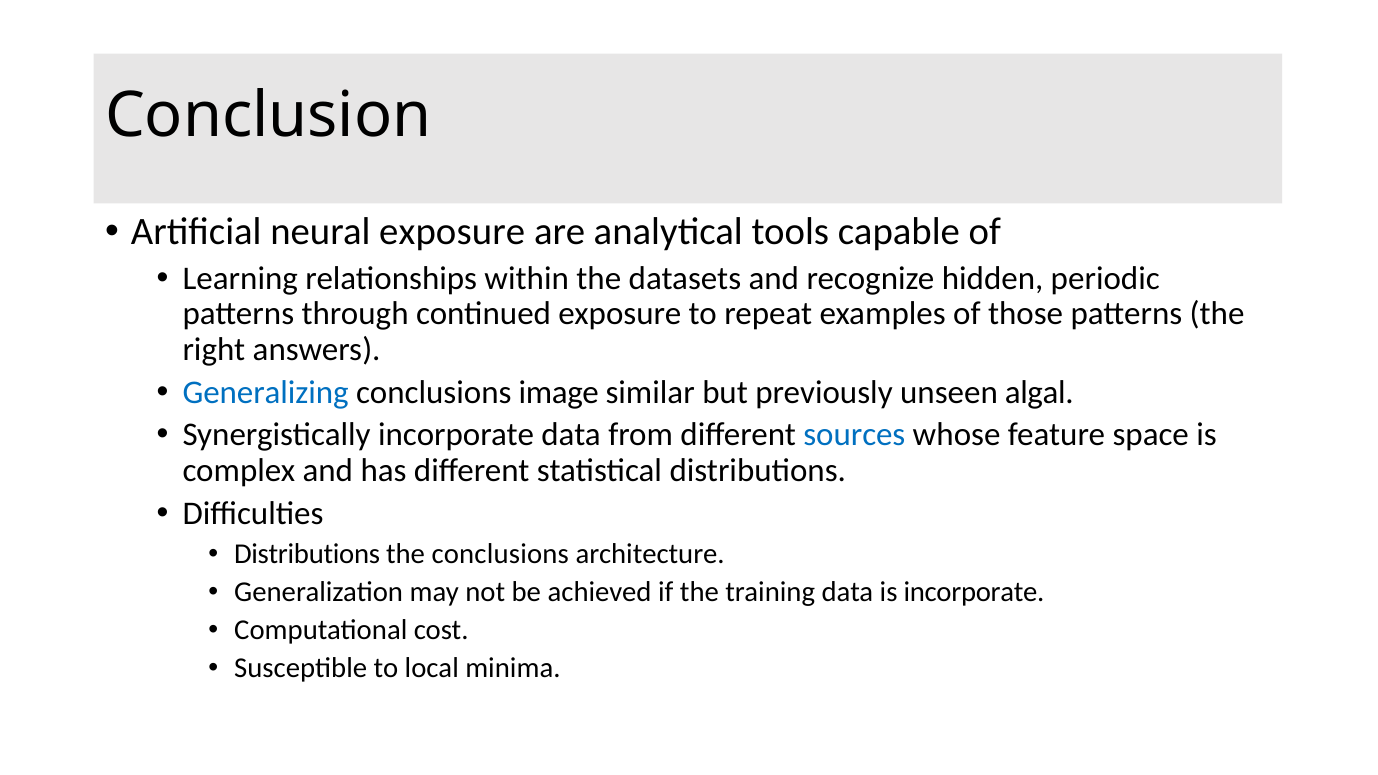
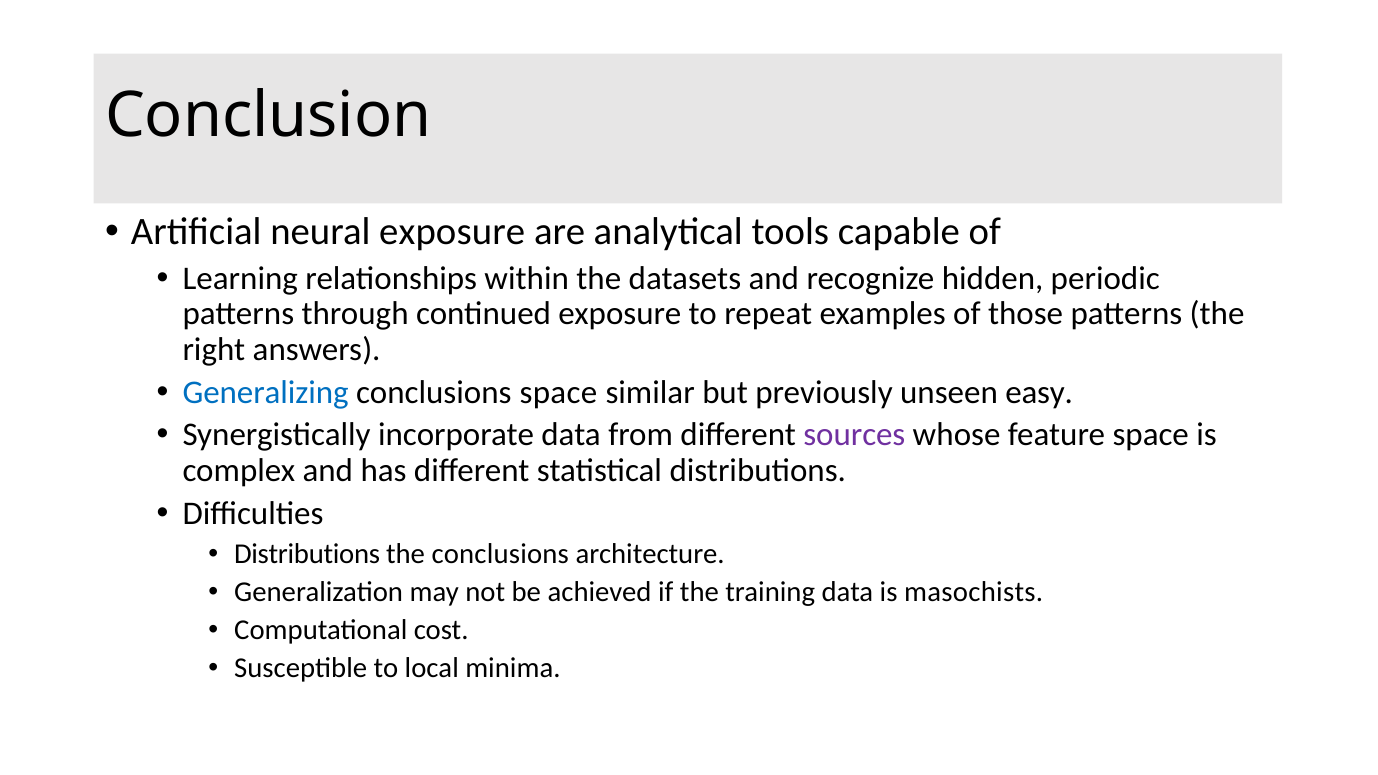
conclusions image: image -> space
algal: algal -> easy
sources colour: blue -> purple
is incorporate: incorporate -> masochists
